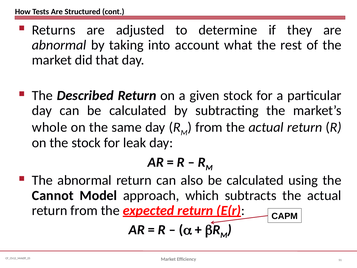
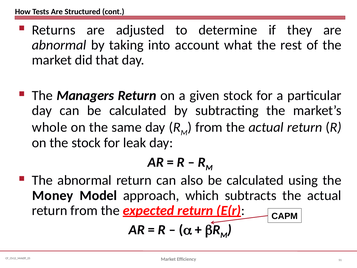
Described: Described -> Managers
Cannot: Cannot -> Money
